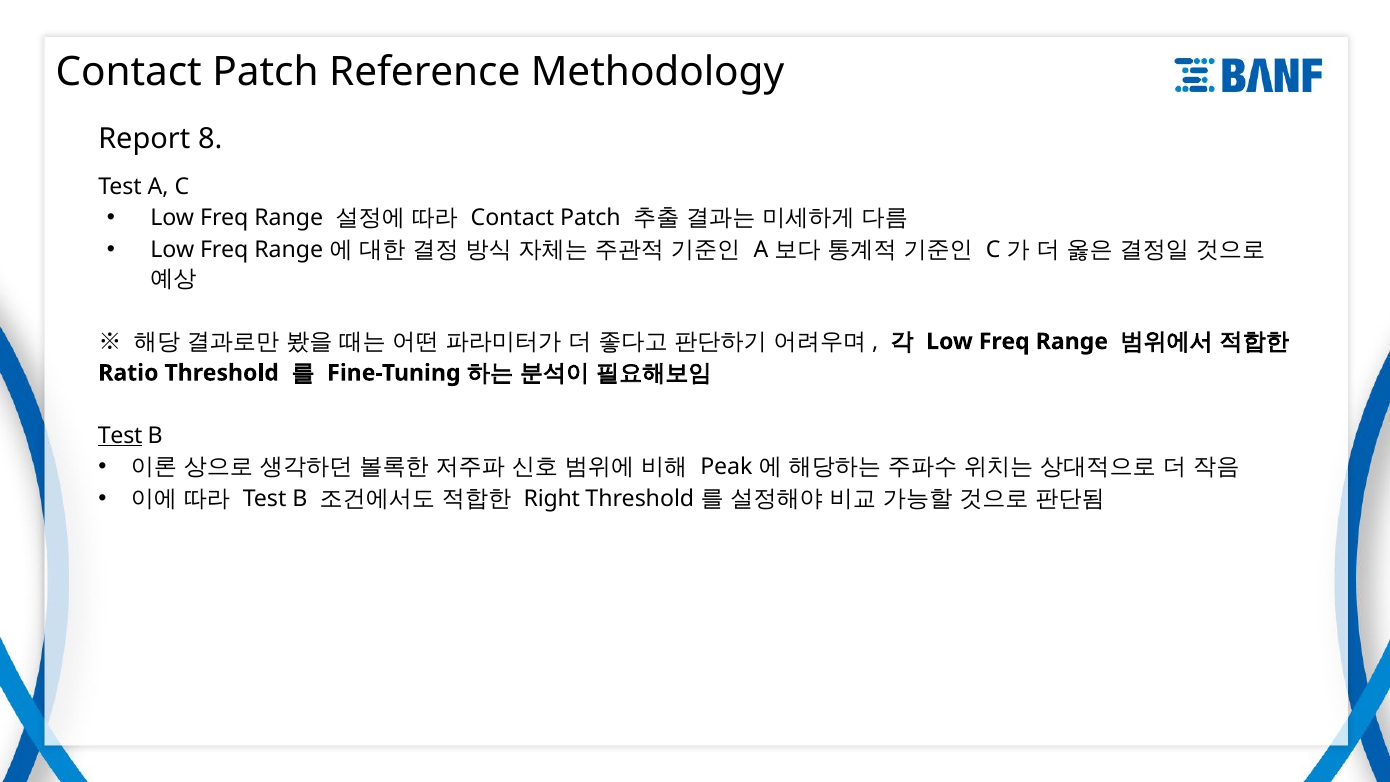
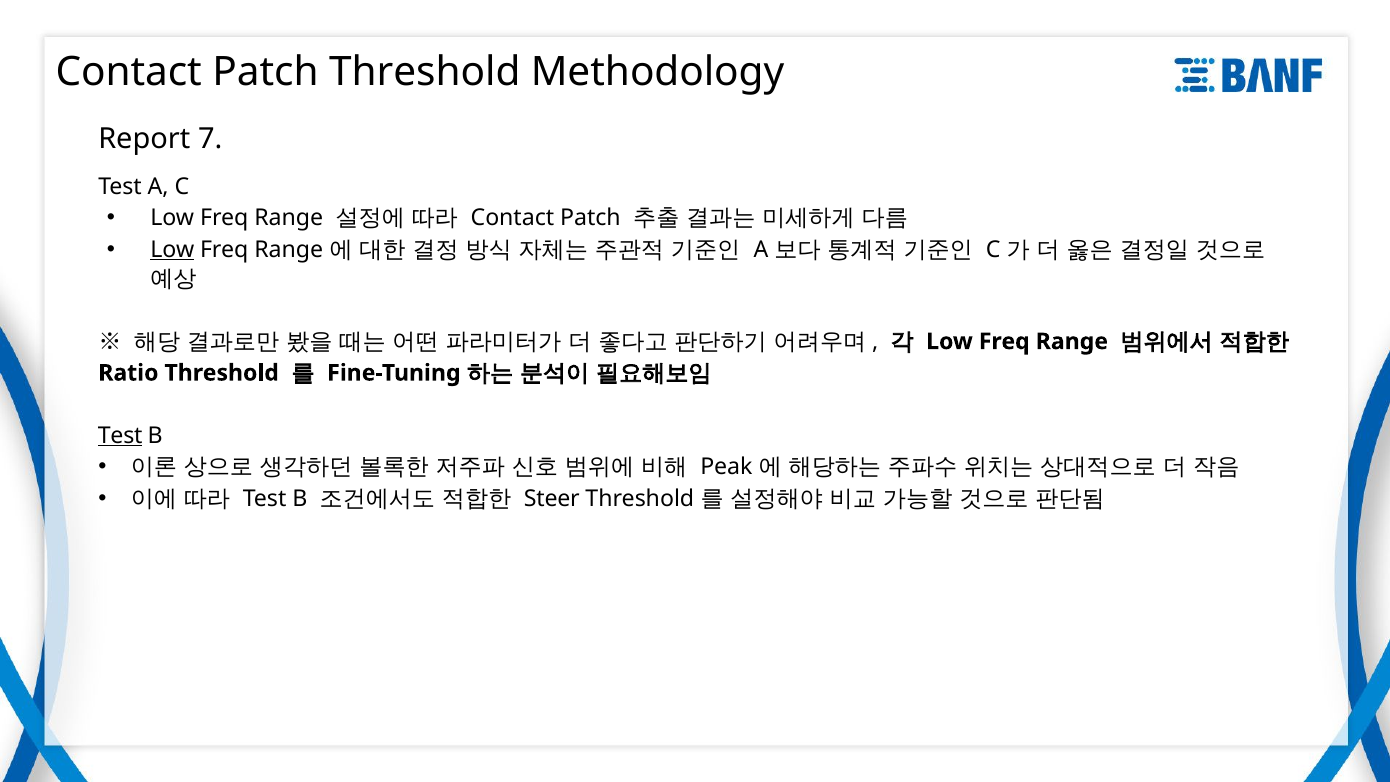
Patch Reference: Reference -> Threshold
8: 8 -> 7
Low at (172, 250) underline: none -> present
Right: Right -> Steer
